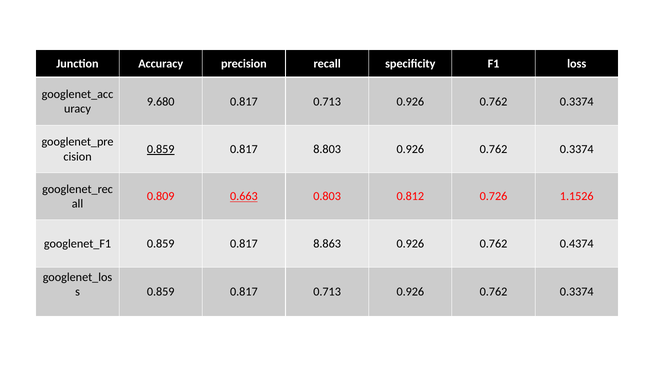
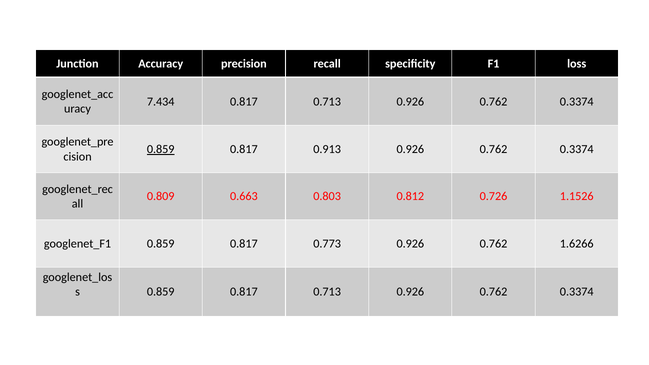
9.680: 9.680 -> 7.434
8.803: 8.803 -> 0.913
0.663 underline: present -> none
8.863: 8.863 -> 0.773
0.4374: 0.4374 -> 1.6266
